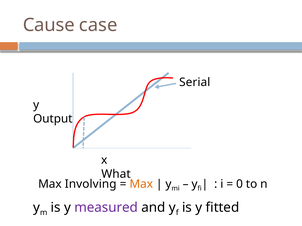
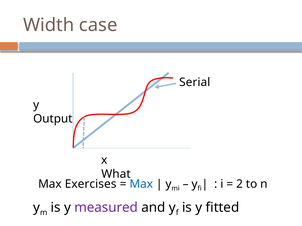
Cause: Cause -> Width
Involving: Involving -> Exercises
Max at (141, 184) colour: orange -> blue
0: 0 -> 2
